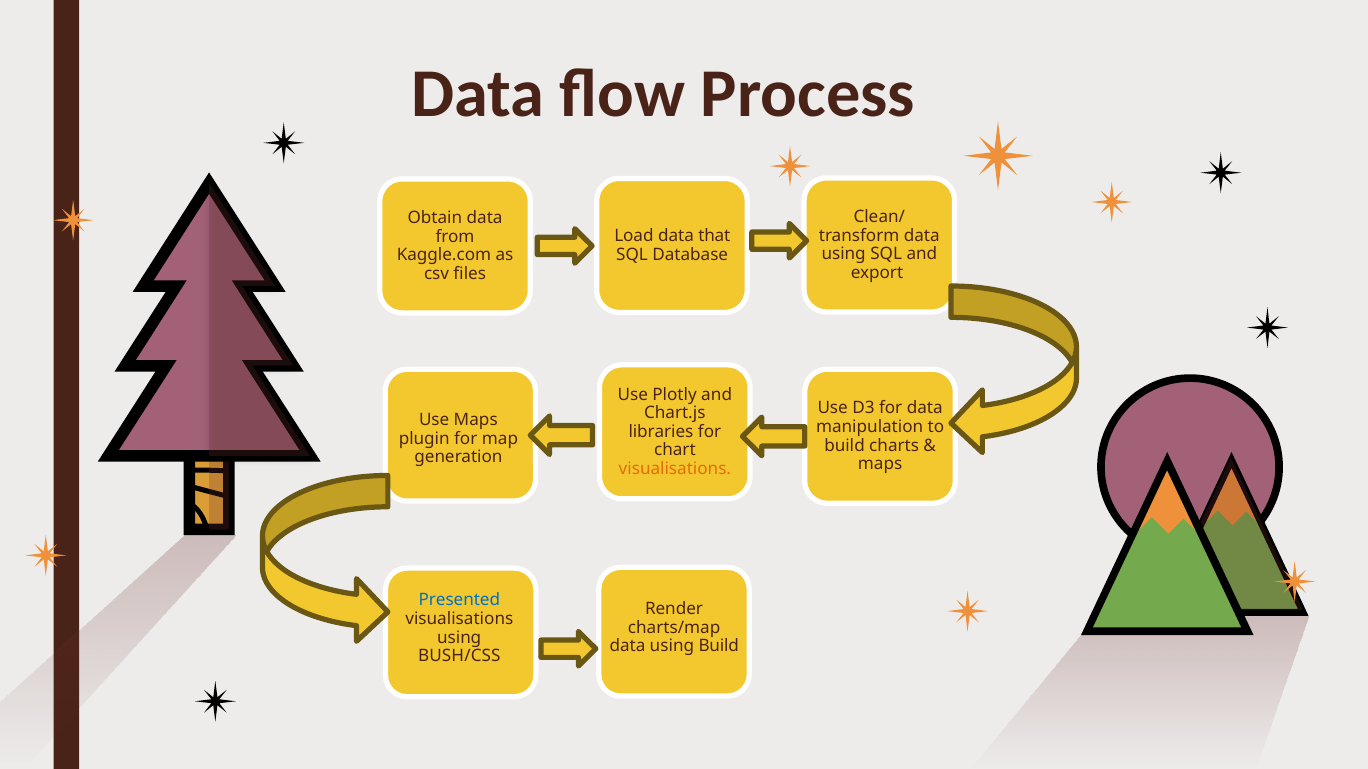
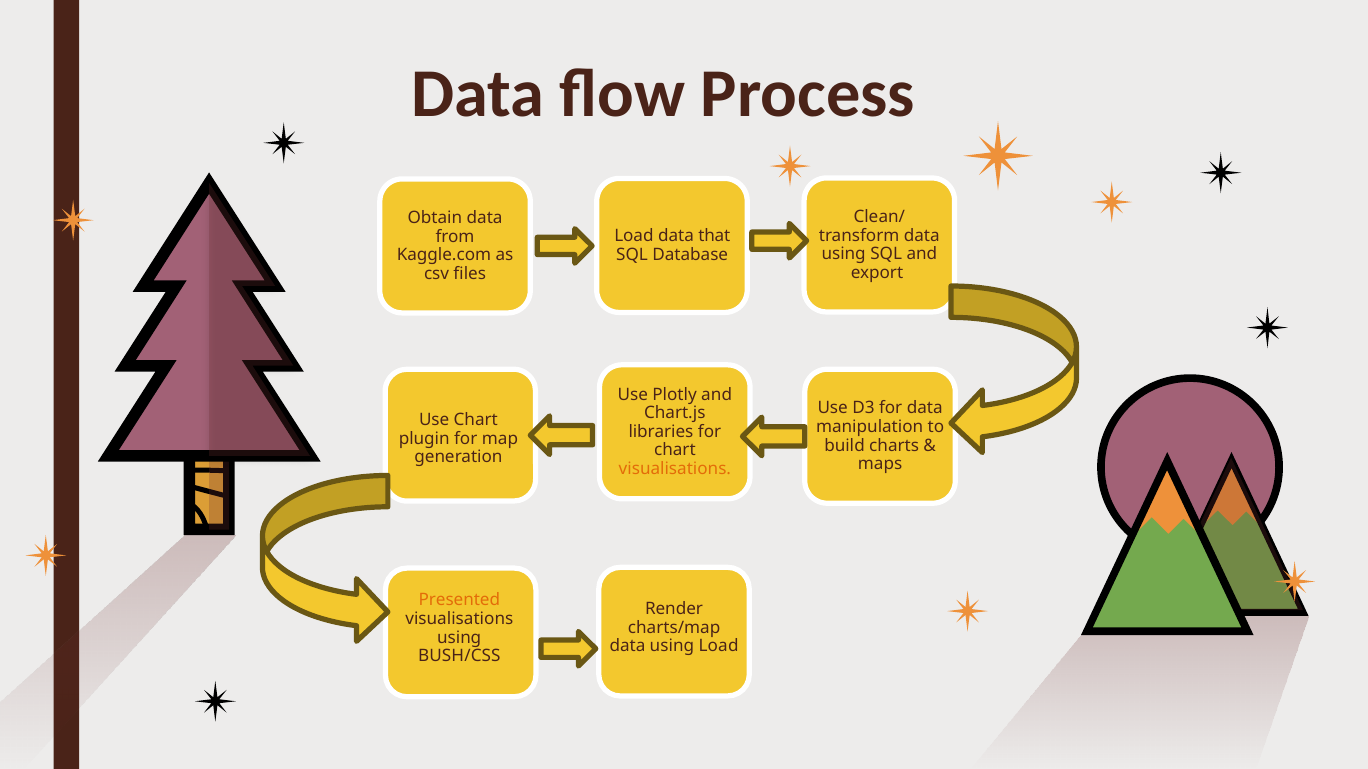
Use Maps: Maps -> Chart
Presented colour: blue -> orange
using Build: Build -> Load
